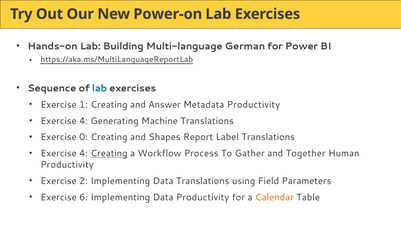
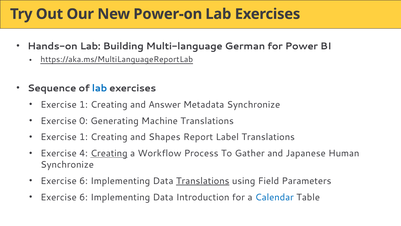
Metadata Productivity: Productivity -> Synchronize
4 at (84, 121): 4 -> 0
0 at (84, 137): 0 -> 1
Together: Together -> Japanese
Productivity at (67, 164): Productivity -> Synchronize
2 at (84, 181): 2 -> 6
Translations at (203, 181) underline: none -> present
Data Productivity: Productivity -> Introduction
Calendar colour: orange -> blue
